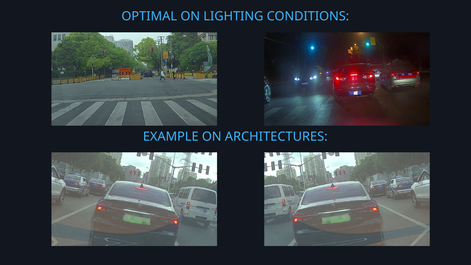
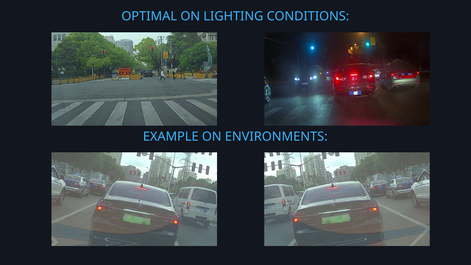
ARCHITECTURES: ARCHITECTURES -> ENVIRONMENTS
